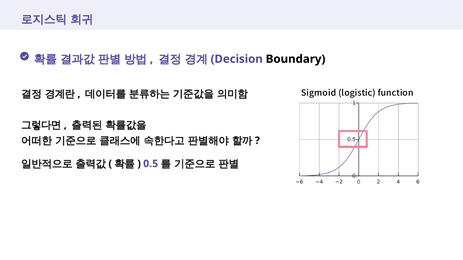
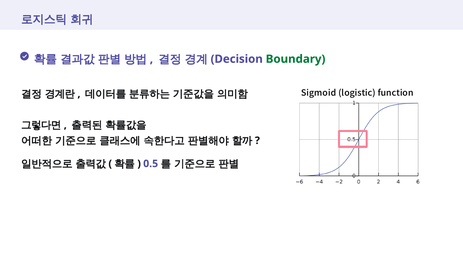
Boundary colour: black -> green
